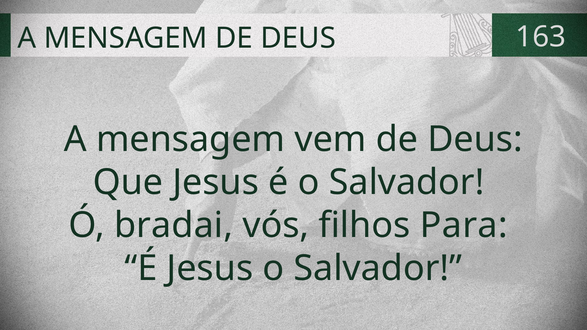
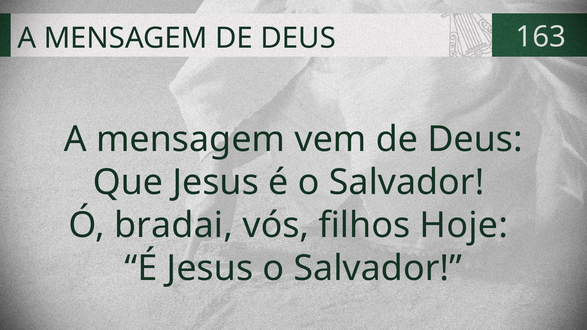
Para: Para -> Hoje
